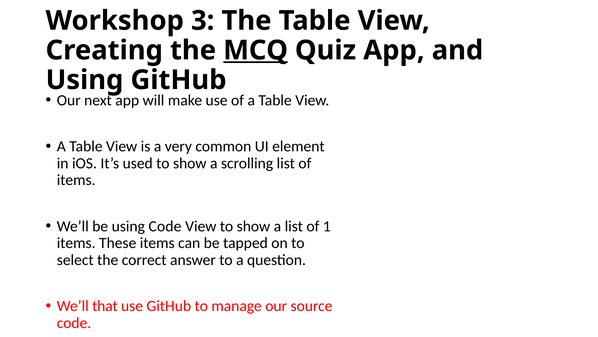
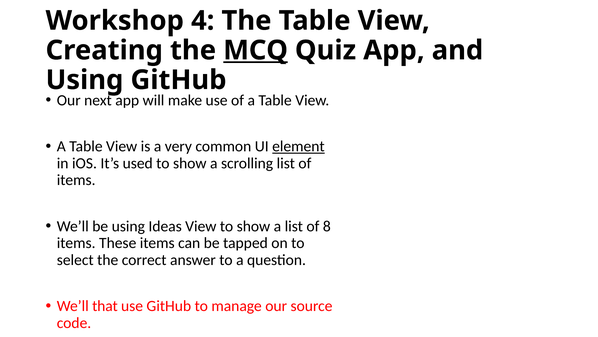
3: 3 -> 4
element underline: none -> present
using Code: Code -> Ideas
1: 1 -> 8
